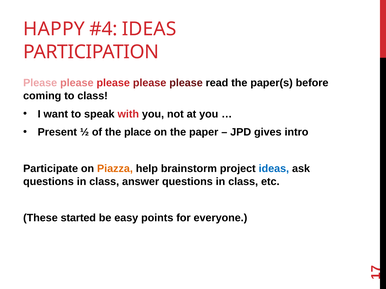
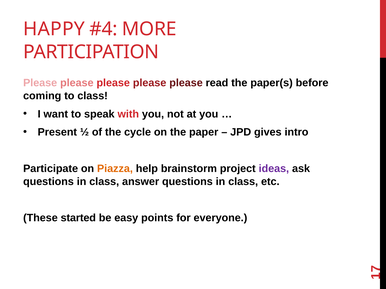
IDEAS at (149, 29): IDEAS -> MORE
place: place -> cycle
ideas at (274, 169) colour: blue -> purple
